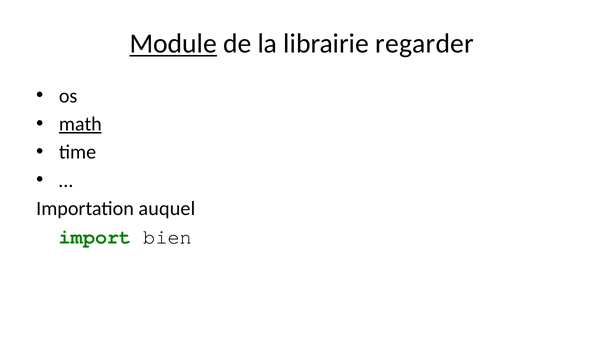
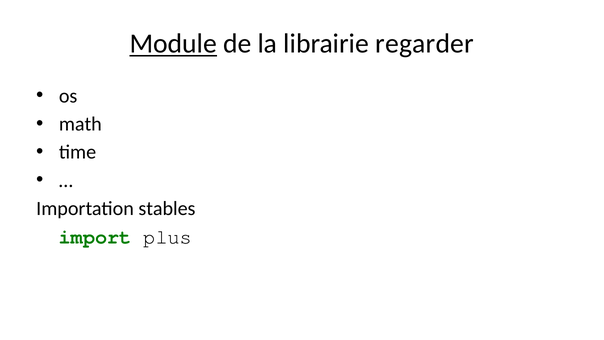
math underline: present -> none
auquel: auquel -> stables
bien: bien -> plus
